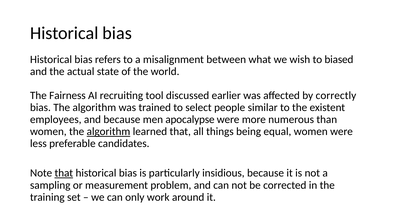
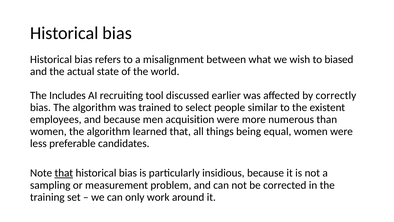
Fairness: Fairness -> Includes
apocalypse: apocalypse -> acquisition
algorithm at (108, 131) underline: present -> none
